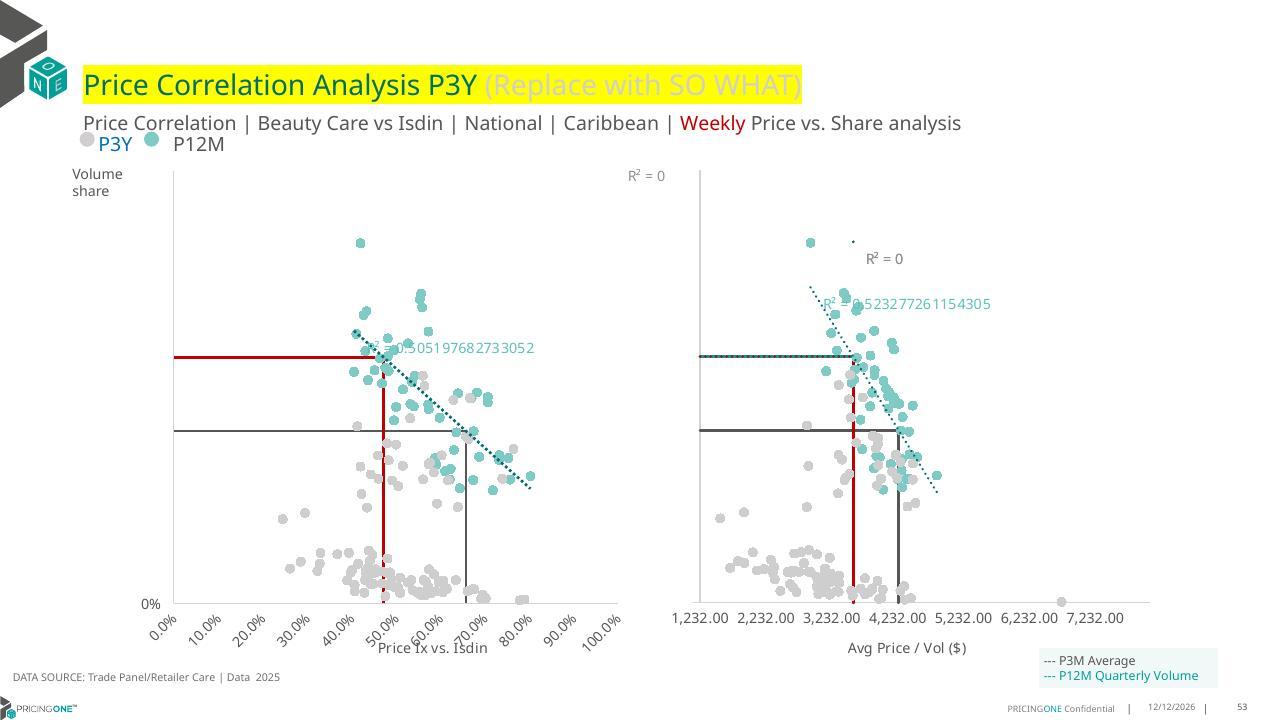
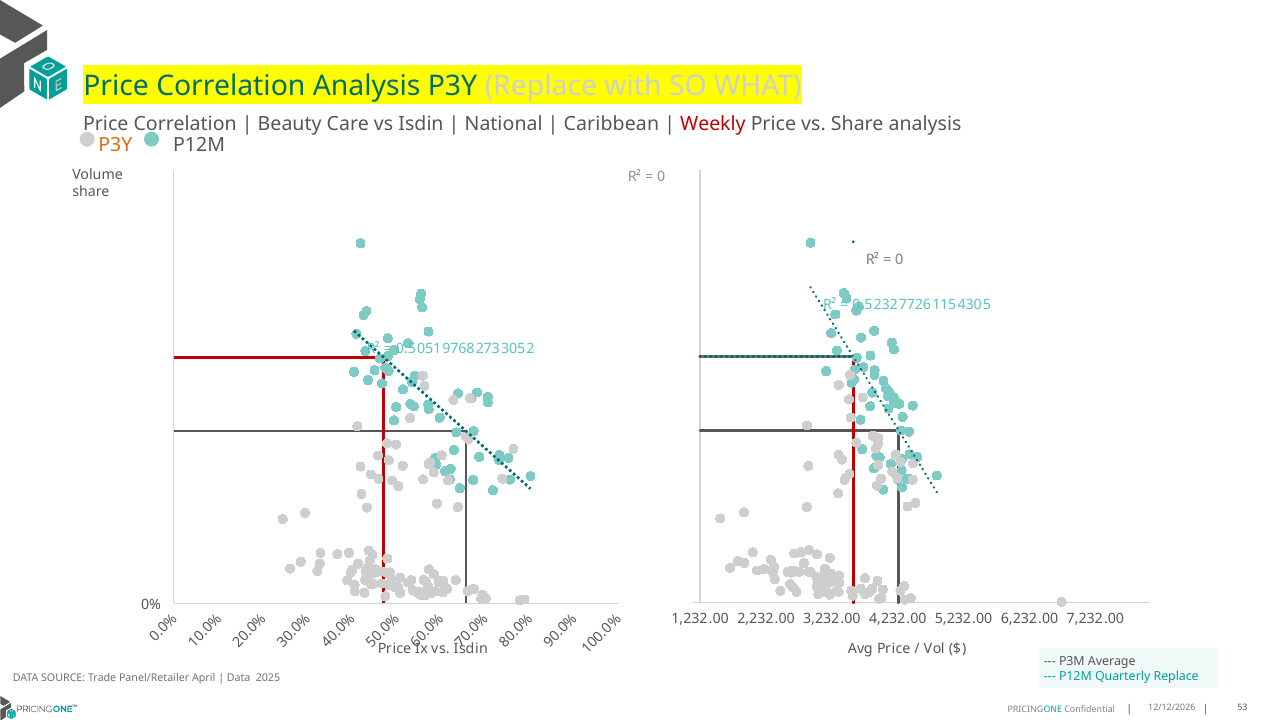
P3Y at (115, 145) colour: blue -> orange
Quarterly Volume: Volume -> Replace
Panel/Retailer Care: Care -> April
